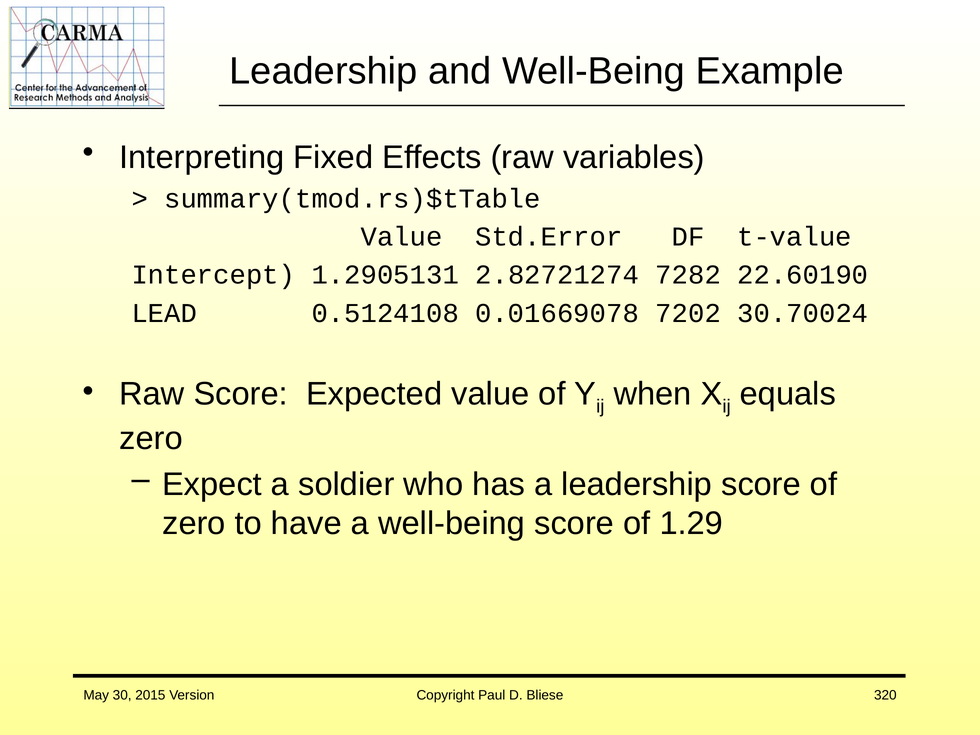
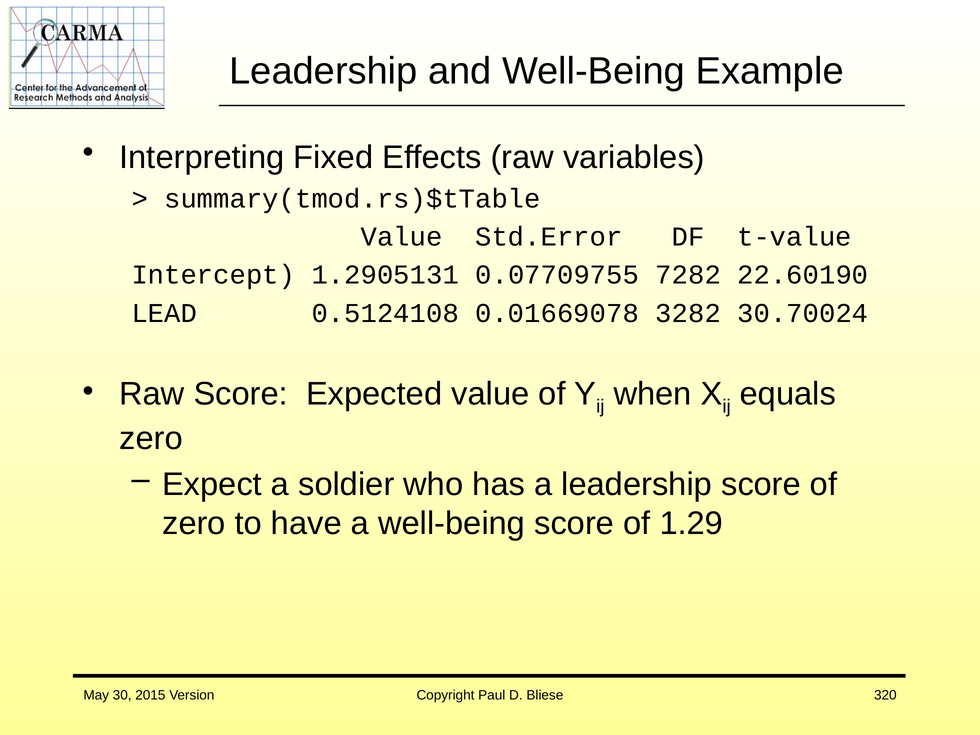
2.82721274: 2.82721274 -> 0.07709755
7202: 7202 -> 3282
